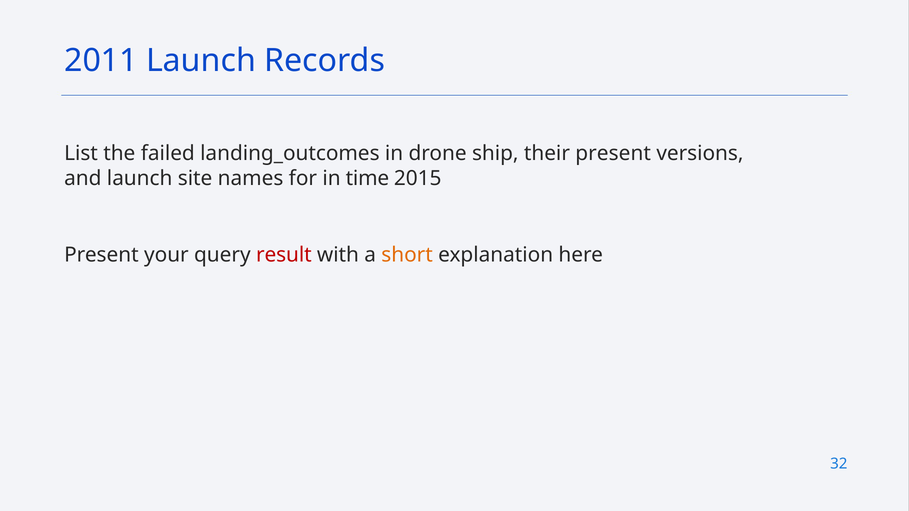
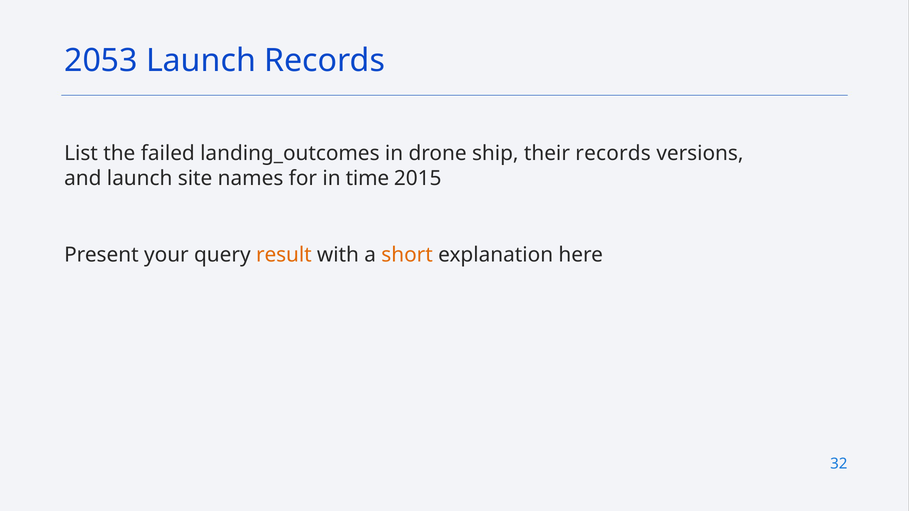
2011: 2011 -> 2053
their present: present -> records
result colour: red -> orange
